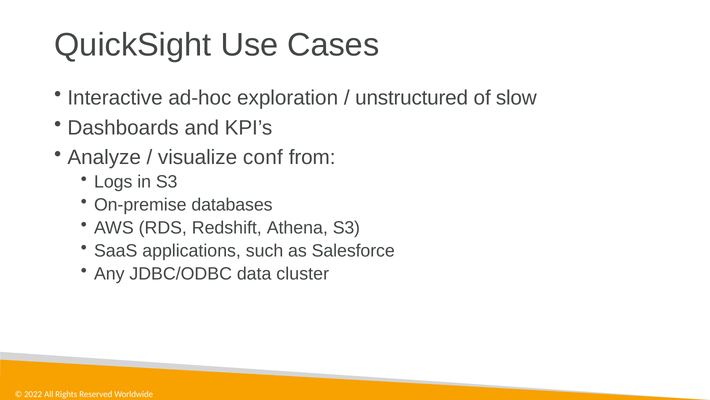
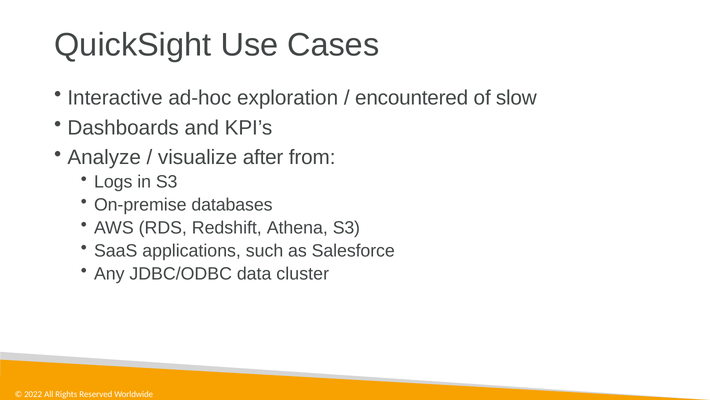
unstructured: unstructured -> encountered
conf: conf -> after
